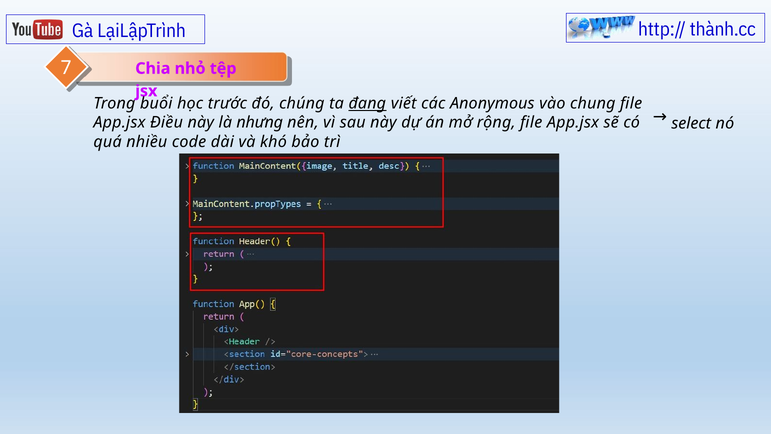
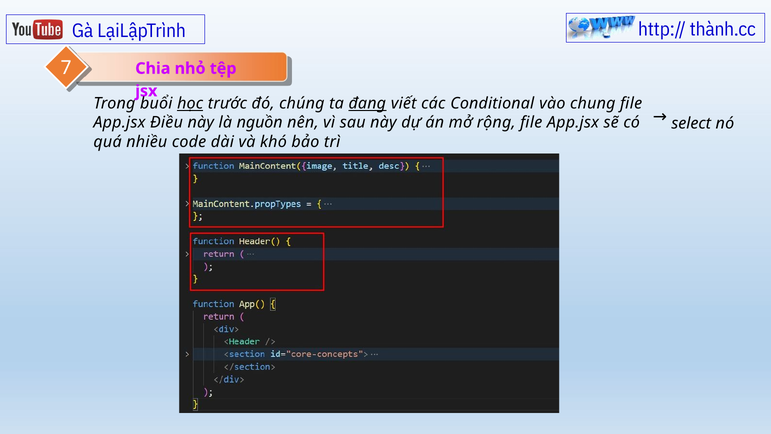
học underline: none -> present
Anonymous: Anonymous -> Conditional
nhưng: nhưng -> nguồn
